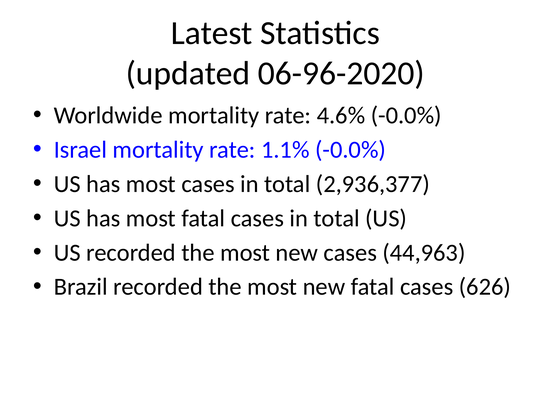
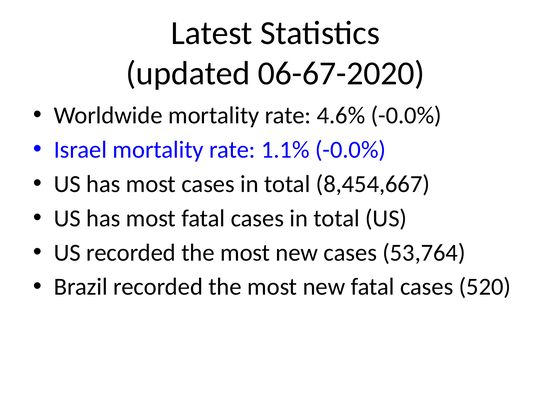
06-96-2020: 06-96-2020 -> 06-67-2020
2,936,377: 2,936,377 -> 8,454,667
44,963: 44,963 -> 53,764
626: 626 -> 520
